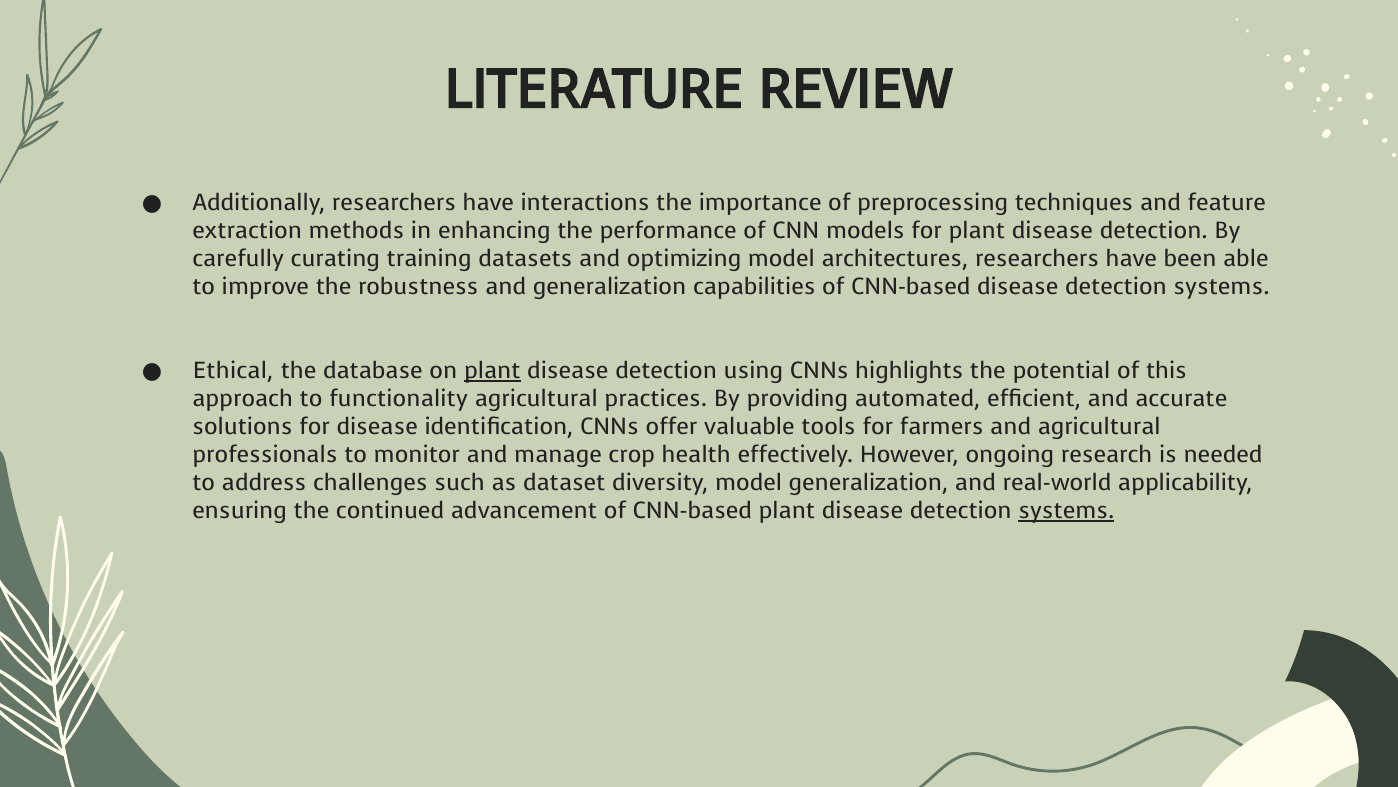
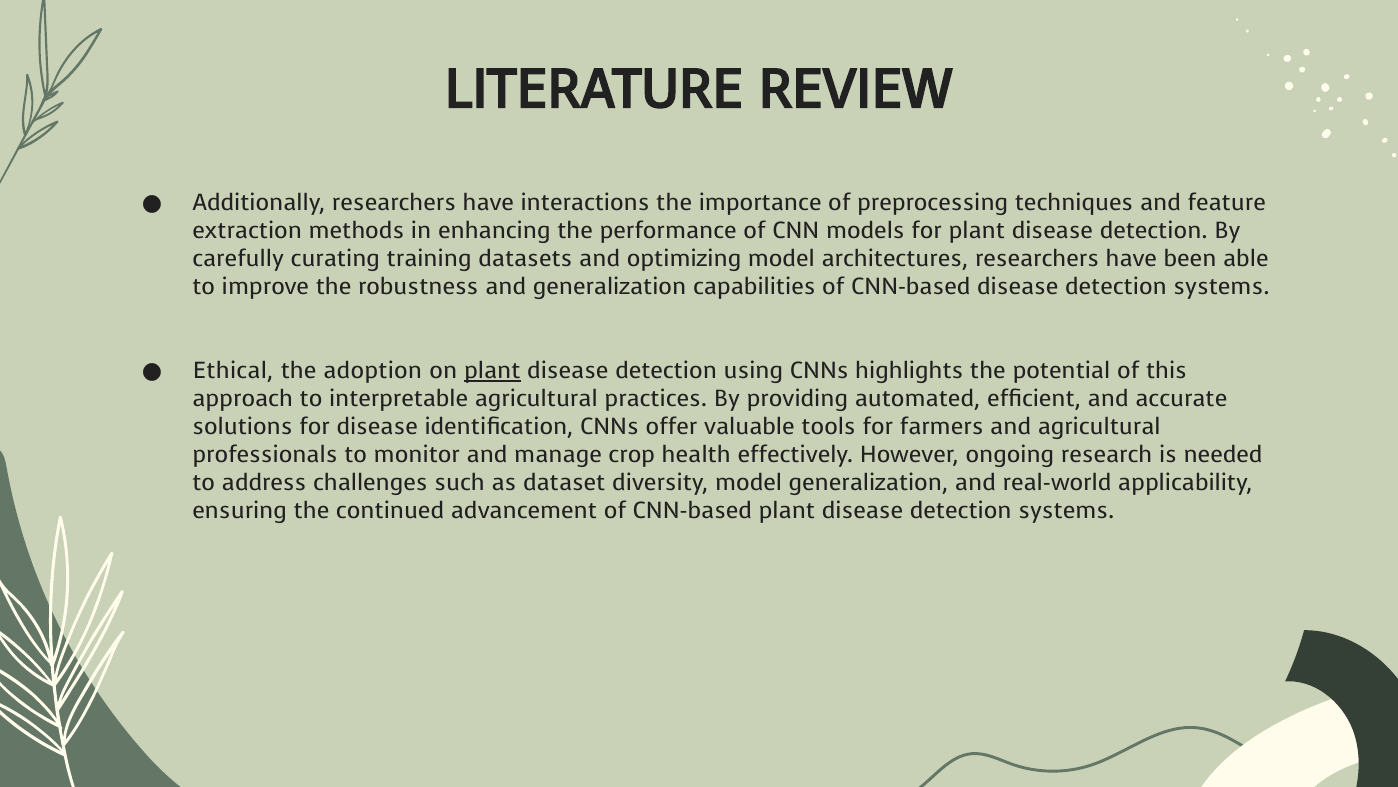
database: database -> adoption
functionality: functionality -> interpretable
systems at (1066, 511) underline: present -> none
